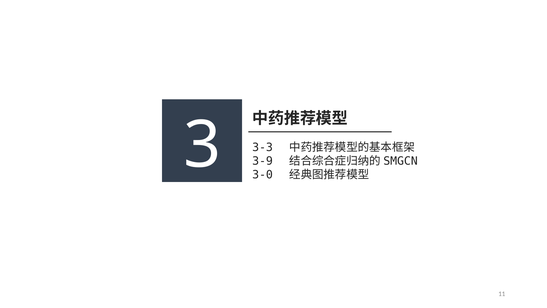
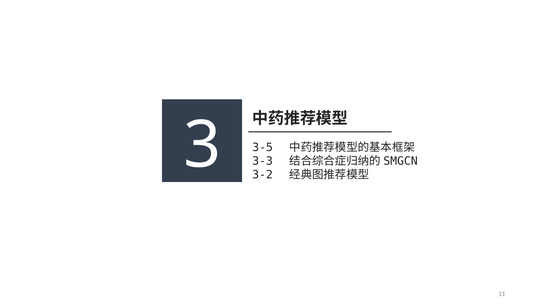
3-3: 3-3 -> 3-5
3-9: 3-9 -> 3-3
3-0: 3-0 -> 3-2
